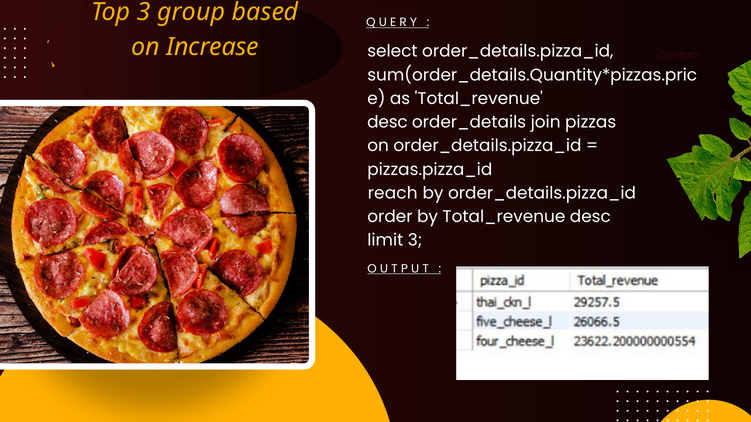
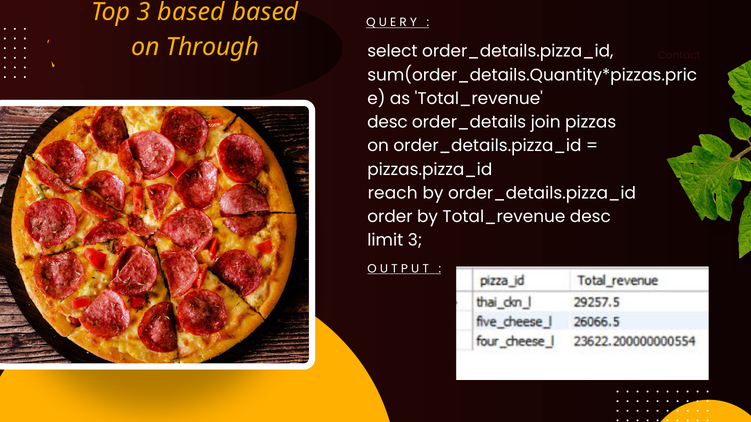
3 group: group -> based
Increase: Increase -> Through
